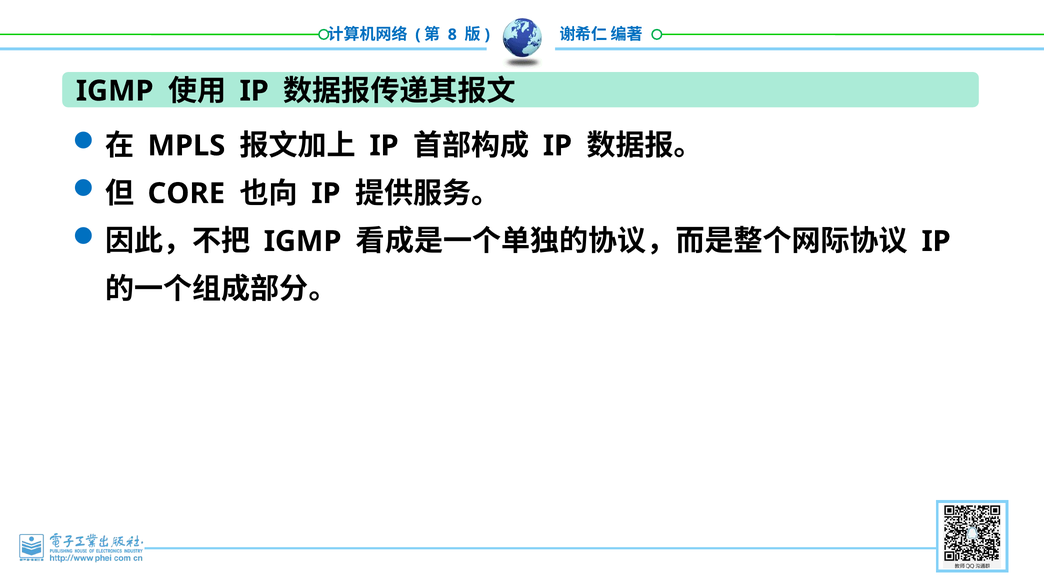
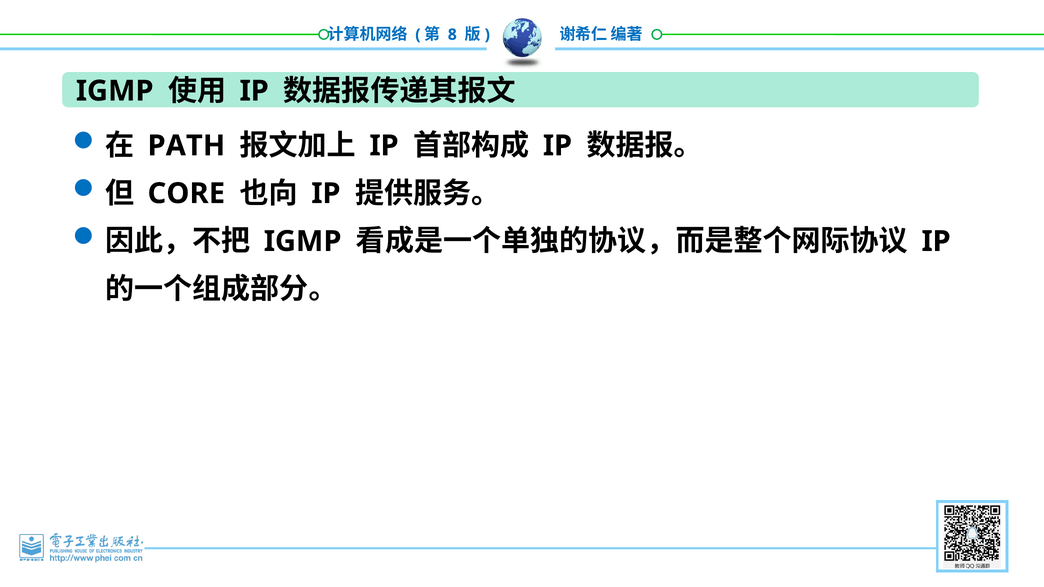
MPLS: MPLS -> PATH
